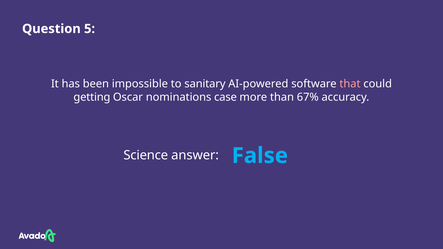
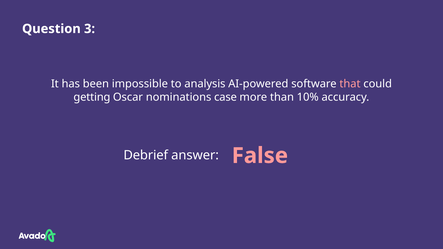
5: 5 -> 3
sanitary: sanitary -> analysis
67%: 67% -> 10%
Science: Science -> Debrief
False colour: light blue -> pink
